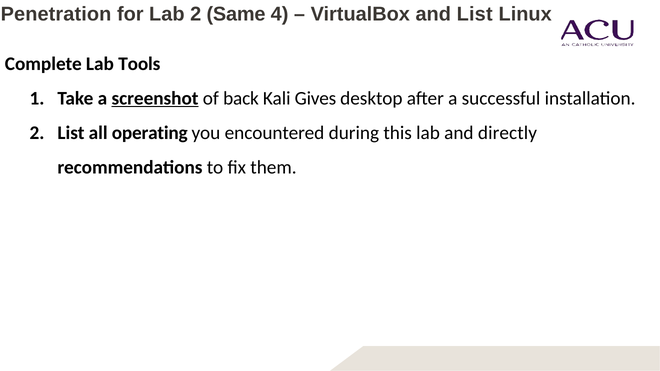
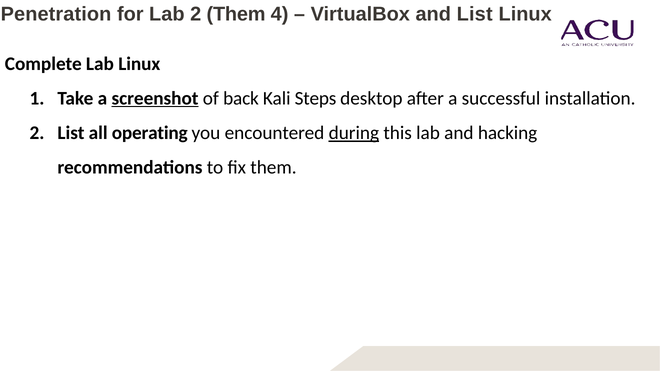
2 Same: Same -> Them
Lab Tools: Tools -> Linux
Gives: Gives -> Steps
during underline: none -> present
directly: directly -> hacking
